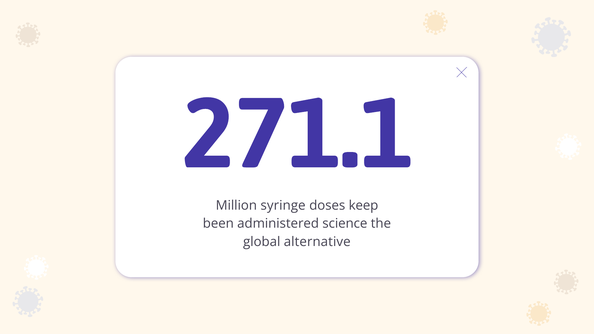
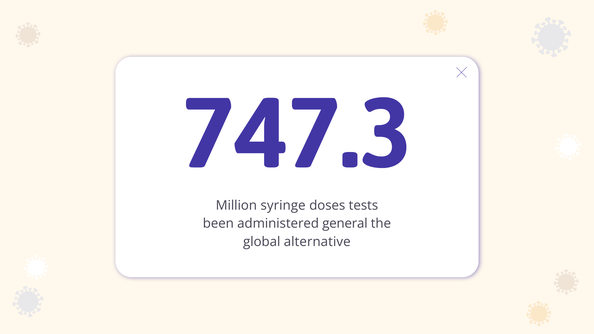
271.1: 271.1 -> 747.3
keep: keep -> tests
science: science -> general
